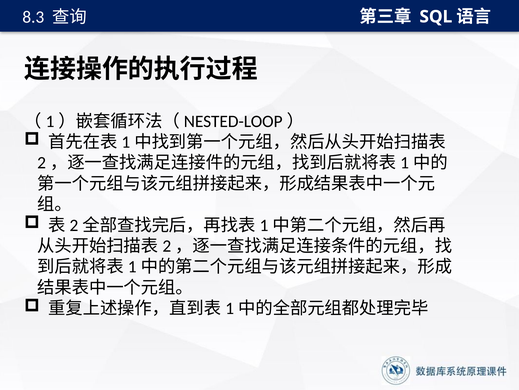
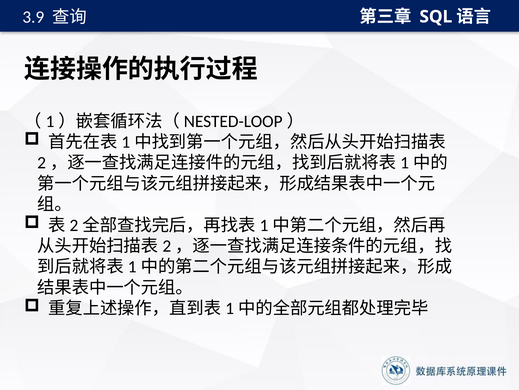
8.3: 8.3 -> 3.9
